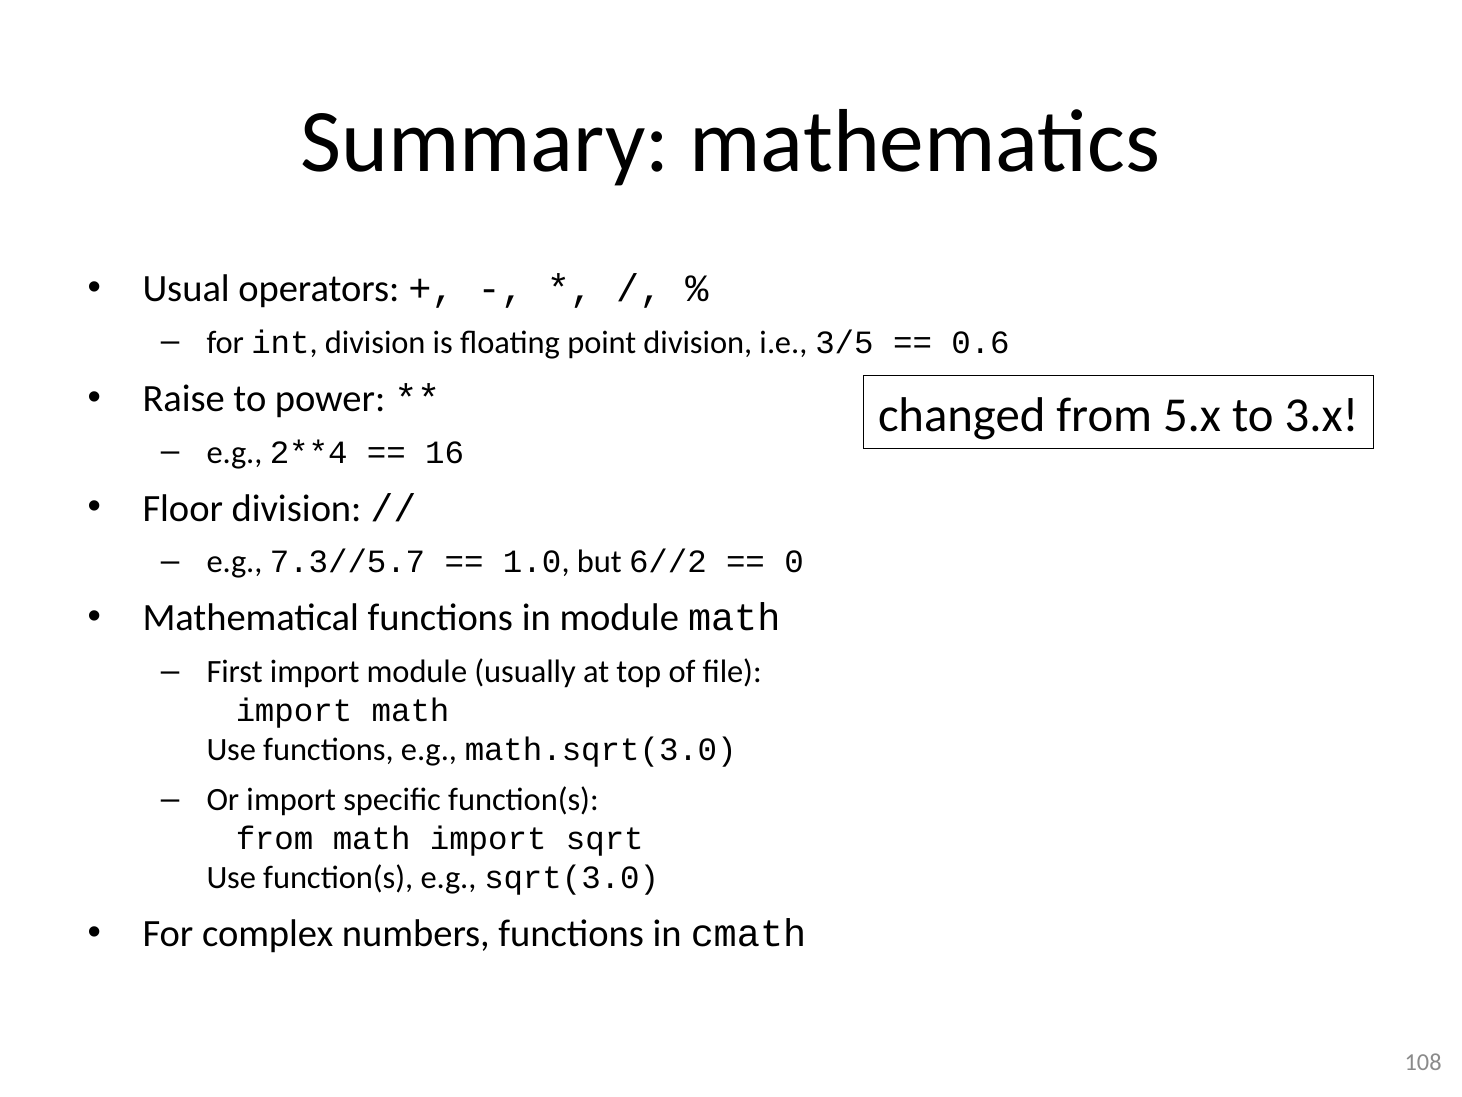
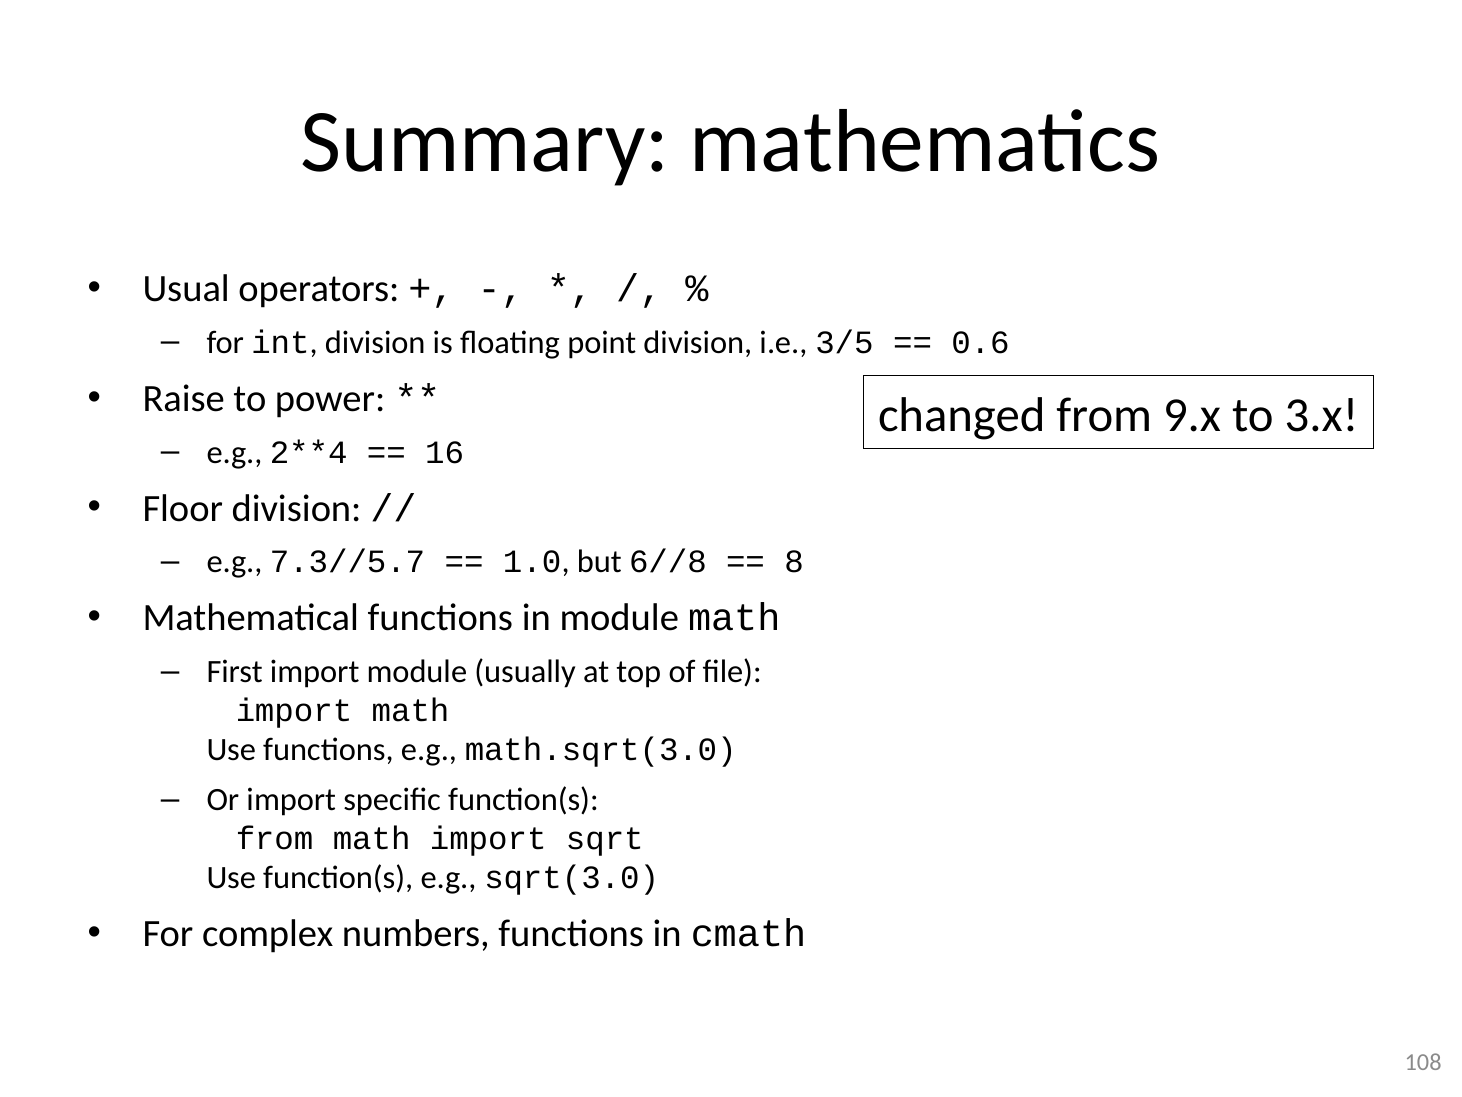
5.x: 5.x -> 9.x
6//2: 6//2 -> 6//8
0: 0 -> 8
